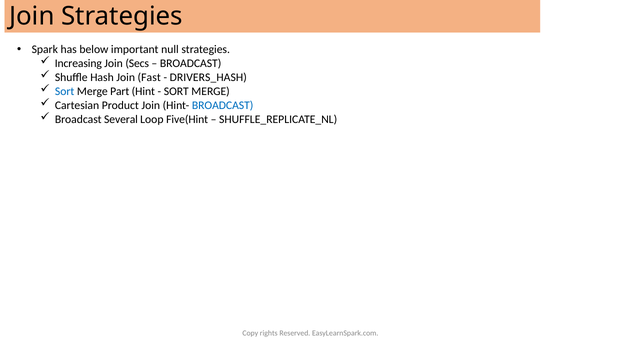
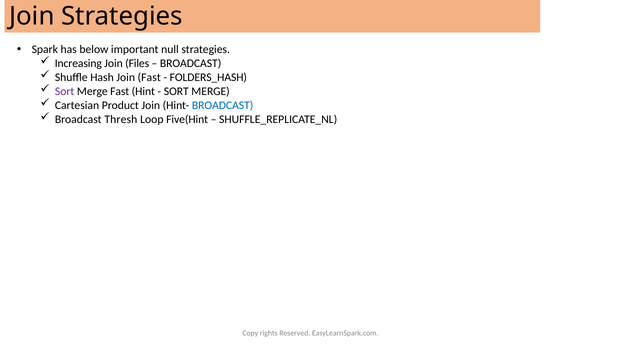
Secs: Secs -> Files
DRIVERS_HASH: DRIVERS_HASH -> FOLDERS_HASH
Sort at (65, 91) colour: blue -> purple
Merge Part: Part -> Fast
Several: Several -> Thresh
